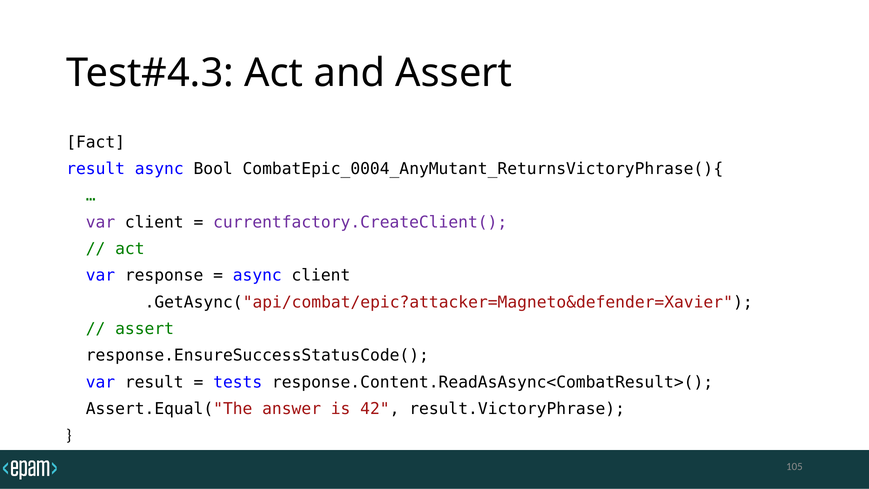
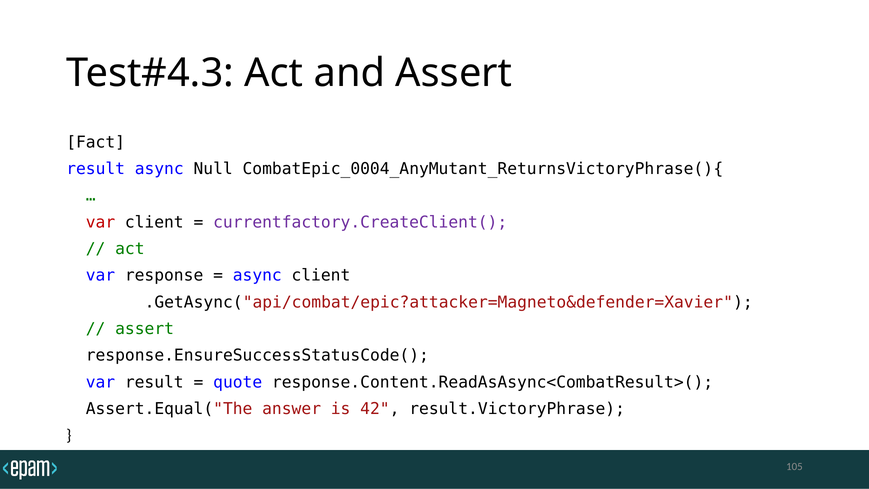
Bool: Bool -> Null
var at (100, 222) colour: purple -> red
tests: tests -> quote
